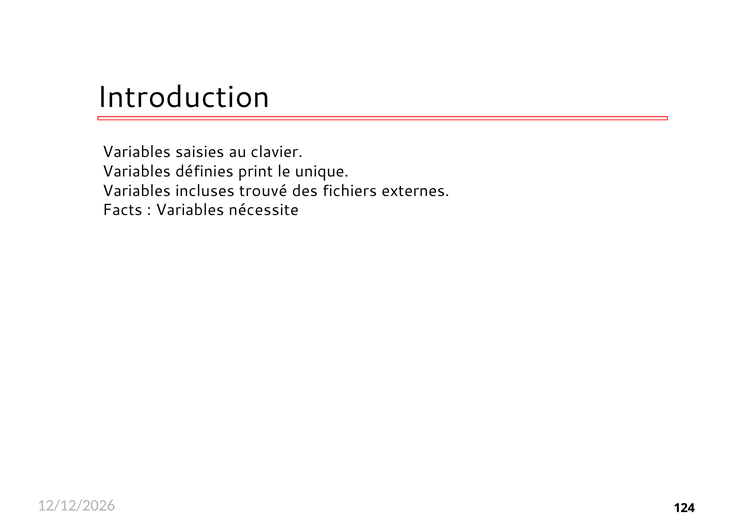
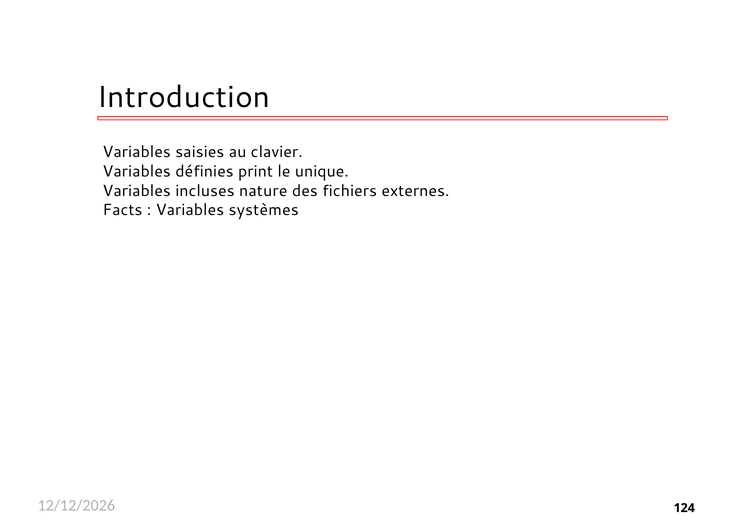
trouvé: trouvé -> nature
nécessite: nécessite -> systèmes
